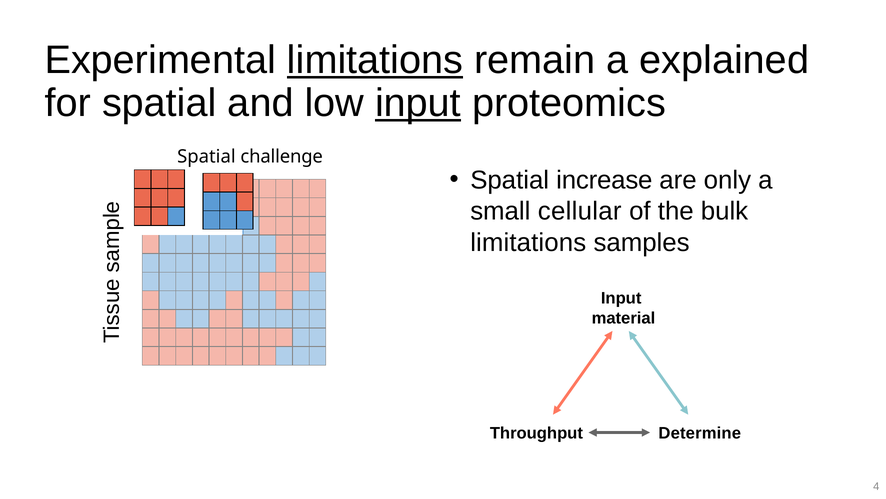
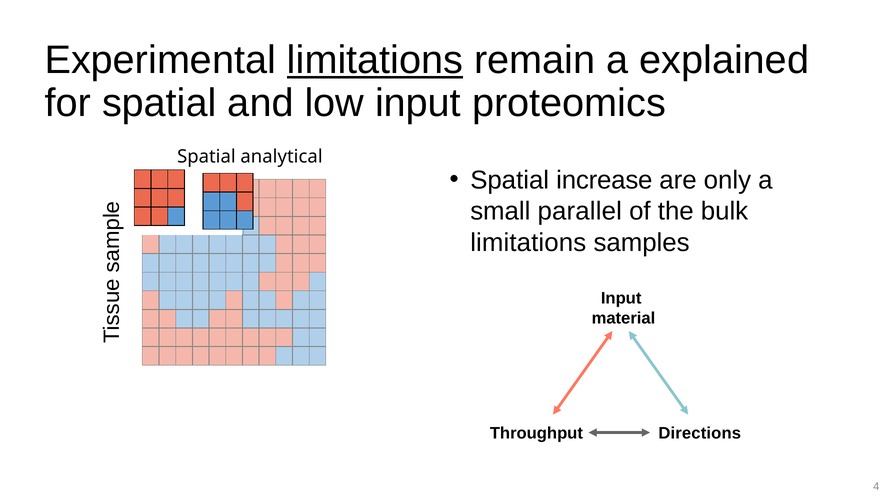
input at (418, 103) underline: present -> none
challenge: challenge -> analytical
cellular: cellular -> parallel
Determine: Determine -> Directions
